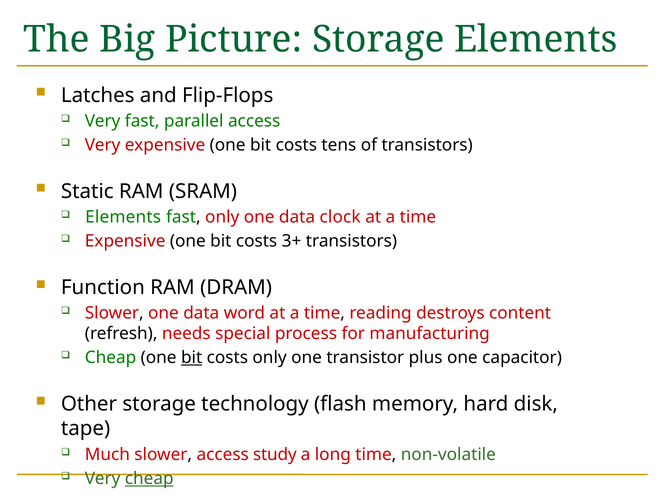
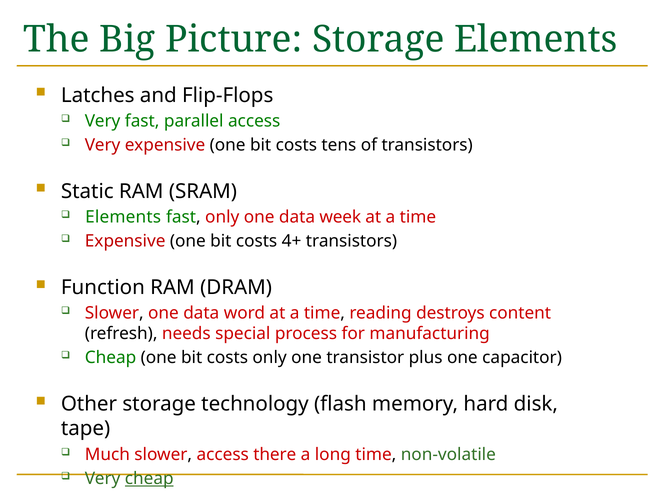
clock: clock -> week
3+: 3+ -> 4+
bit at (192, 358) underline: present -> none
study: study -> there
